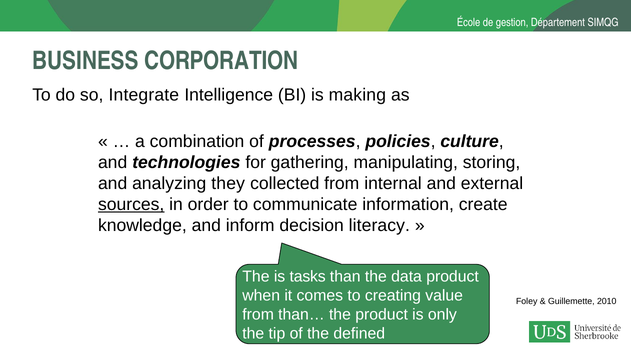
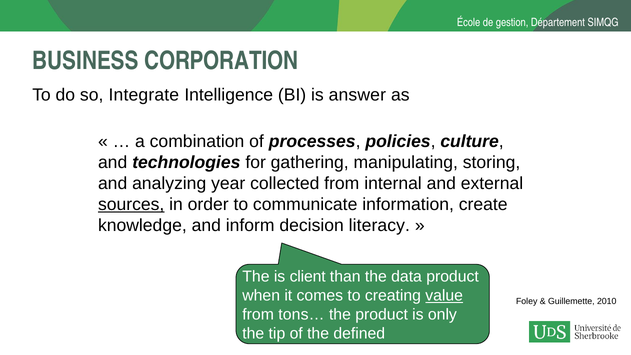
making: making -> answer
they: they -> year
tasks: tasks -> client
value underline: none -> present
than…: than… -> tons…
